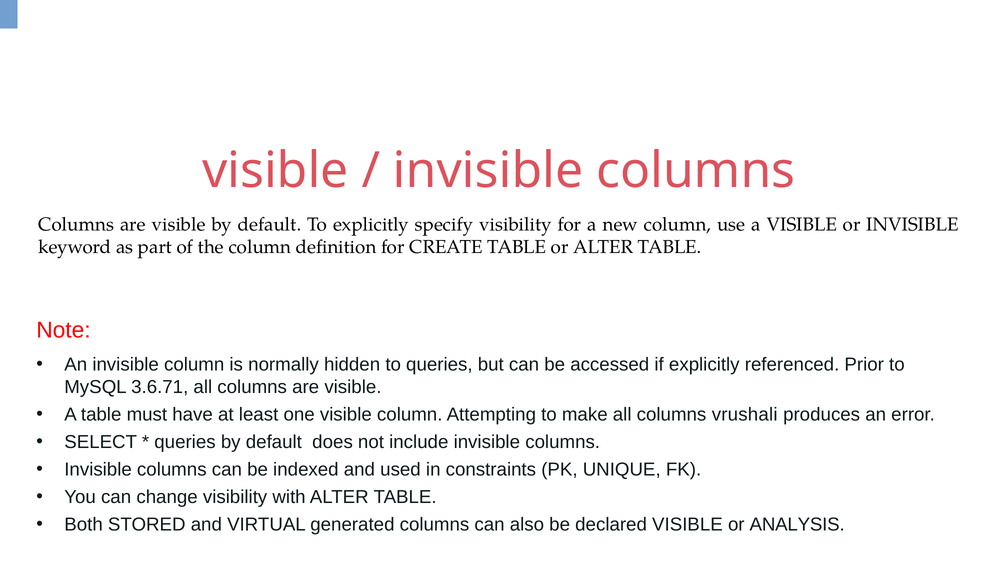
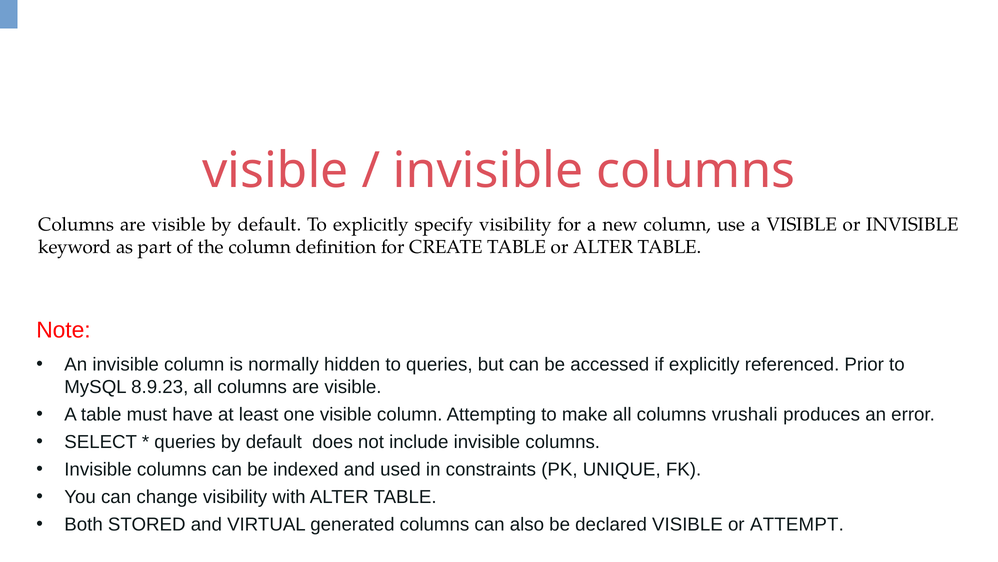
3.6.71: 3.6.71 -> 8.9.23
ANALYSIS: ANALYSIS -> ATTEMPT
